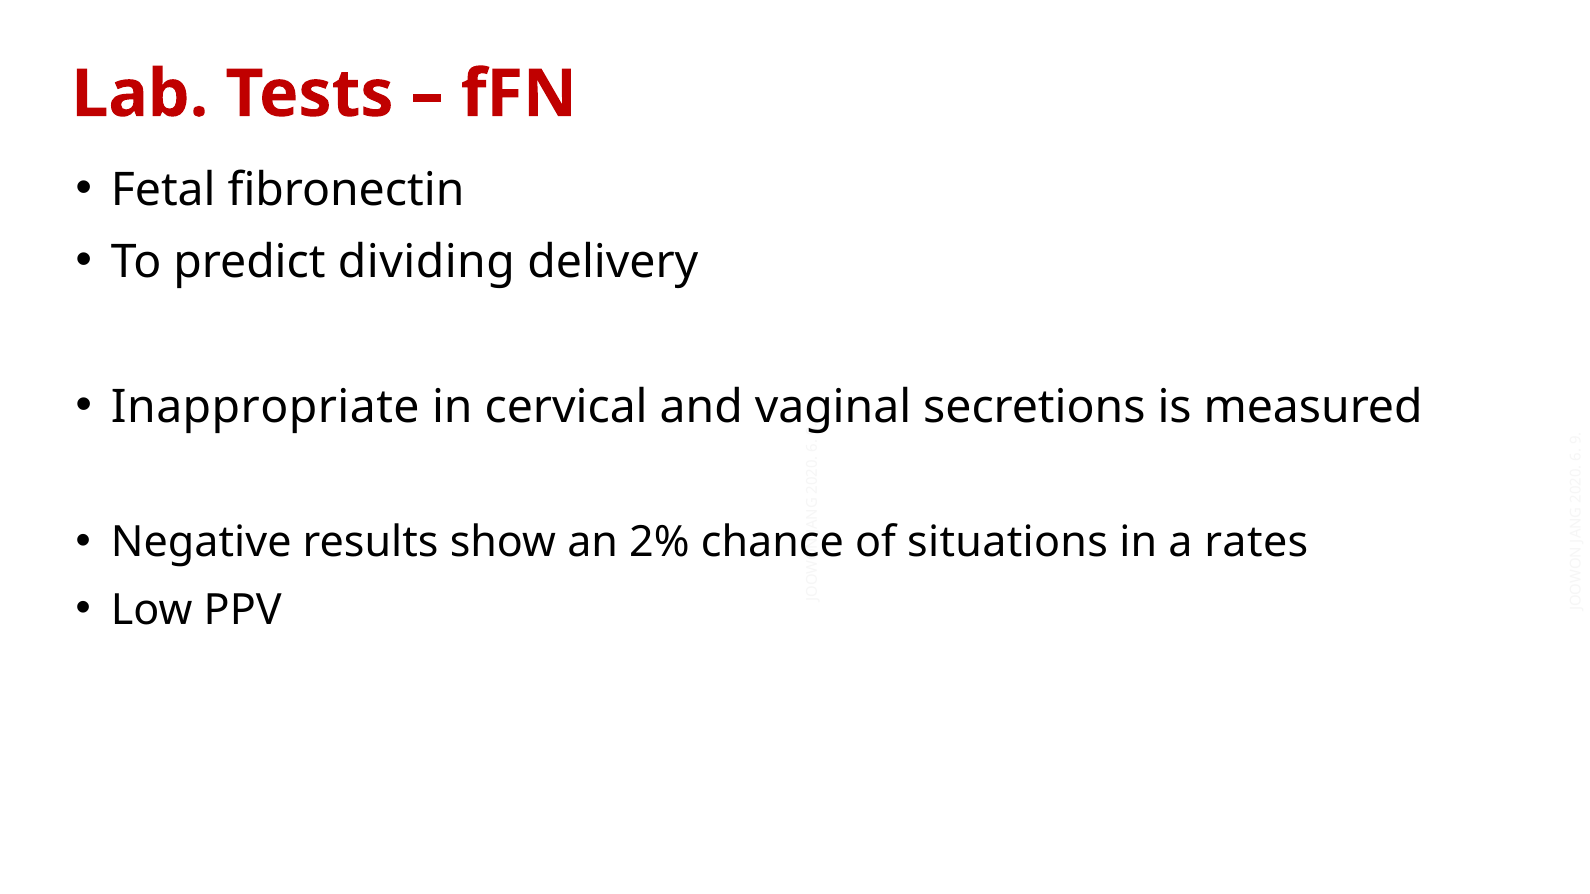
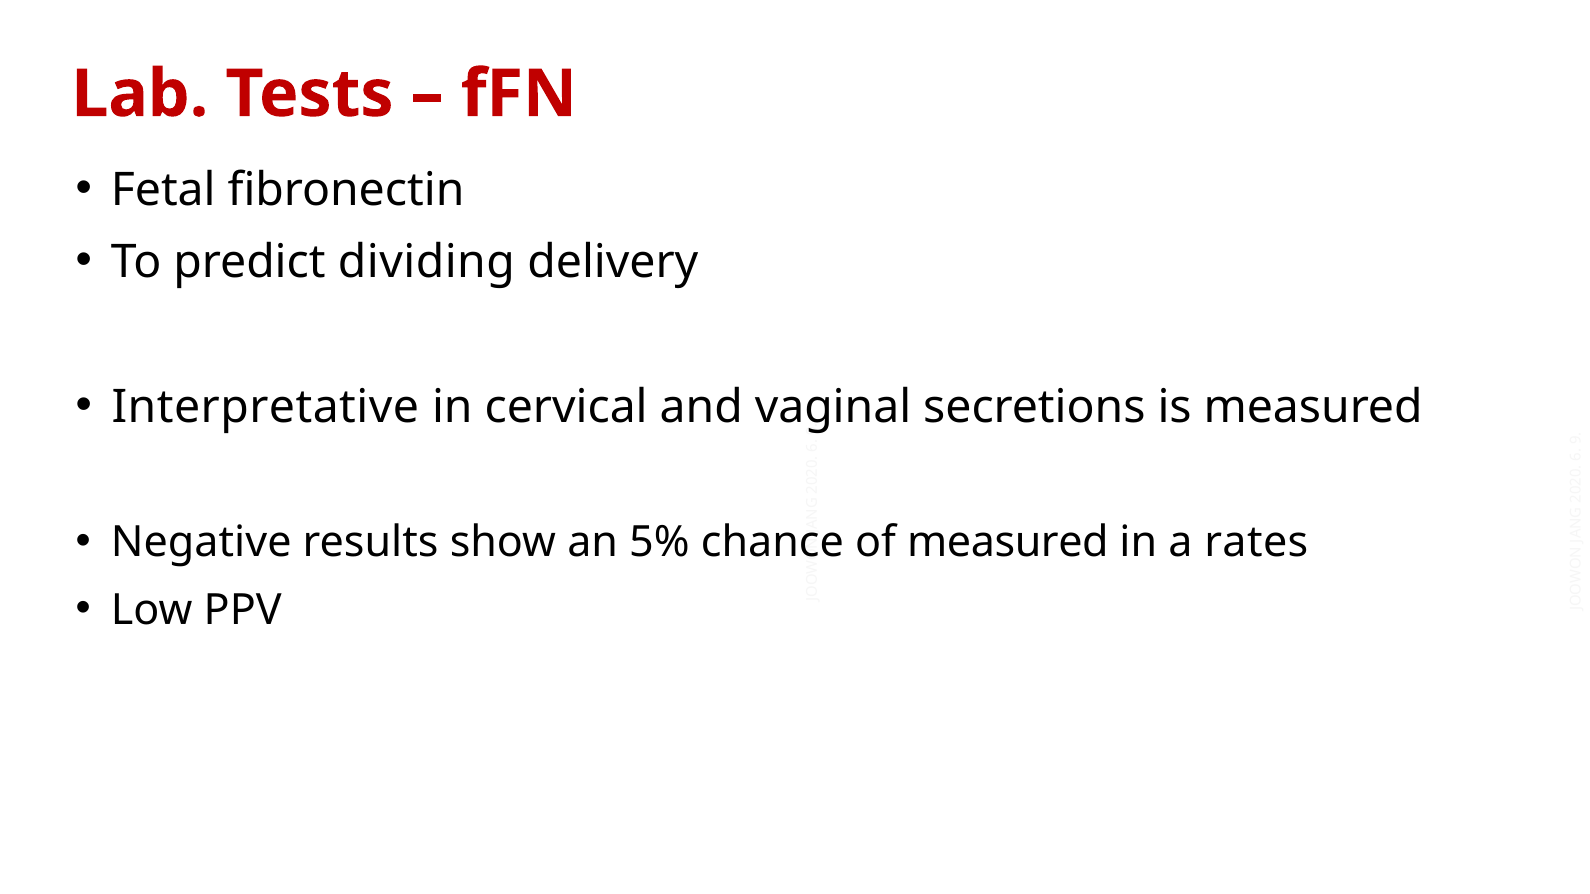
Inappropriate: Inappropriate -> Interpretative
2%: 2% -> 5%
of situations: situations -> measured
